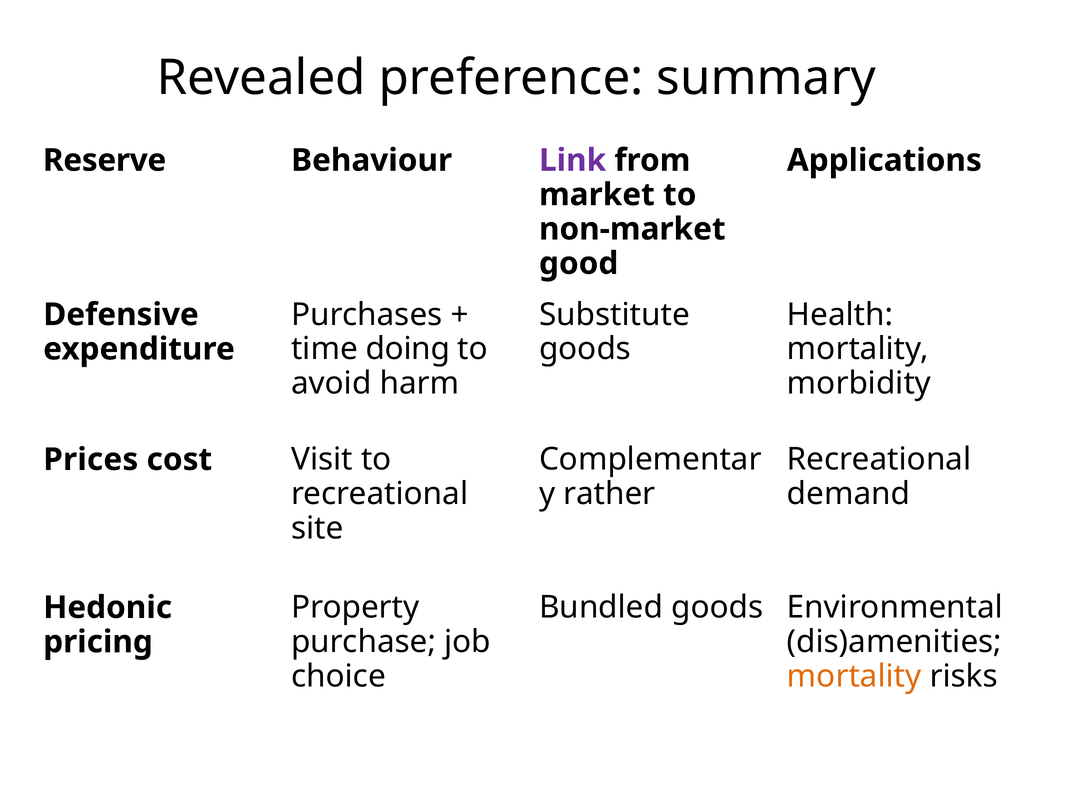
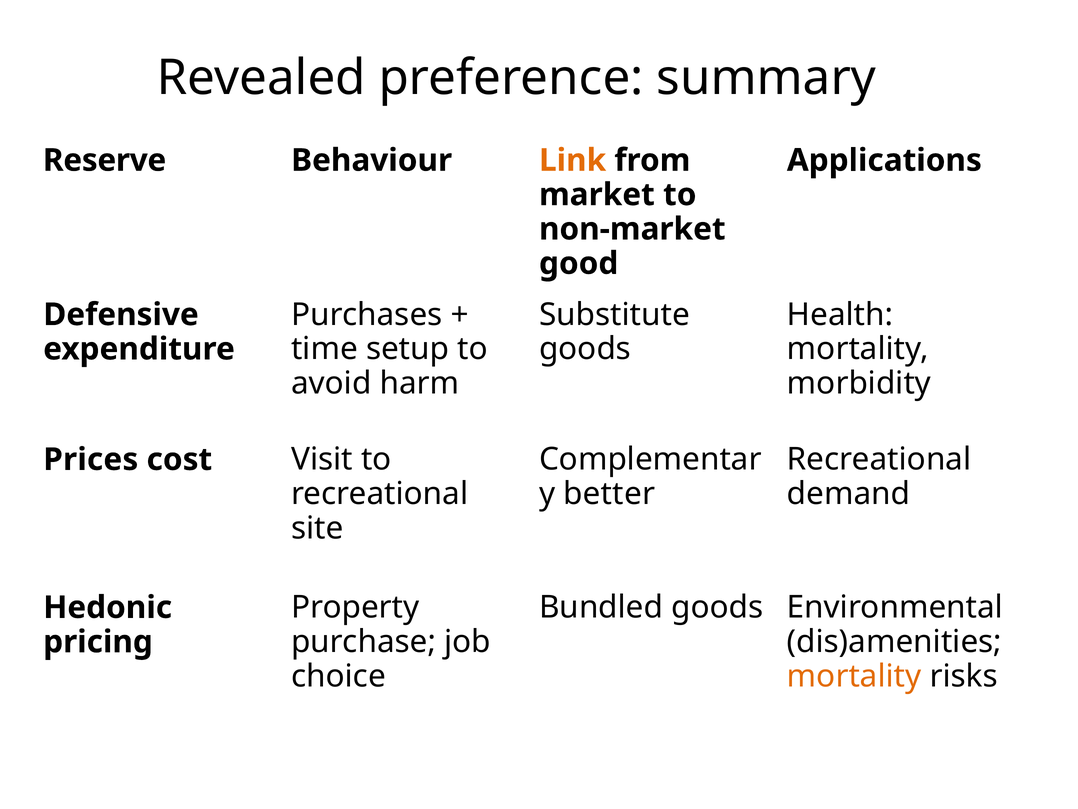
Link colour: purple -> orange
doing: doing -> setup
rather: rather -> better
